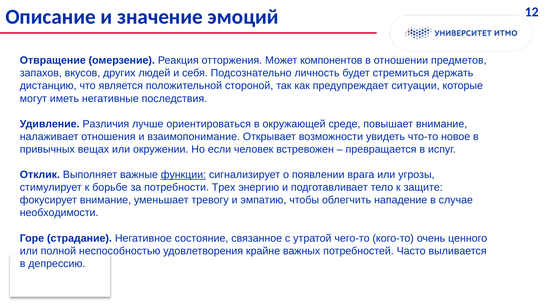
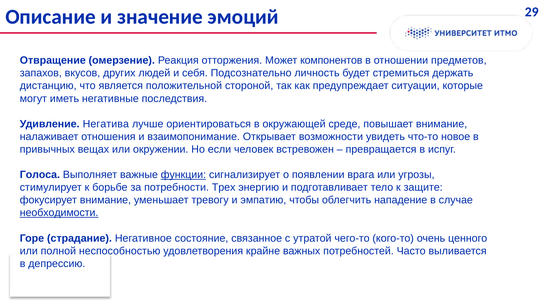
12: 12 -> 29
Различия: Различия -> Негатива
Отклик: Отклик -> Голоса
необходимости underline: none -> present
